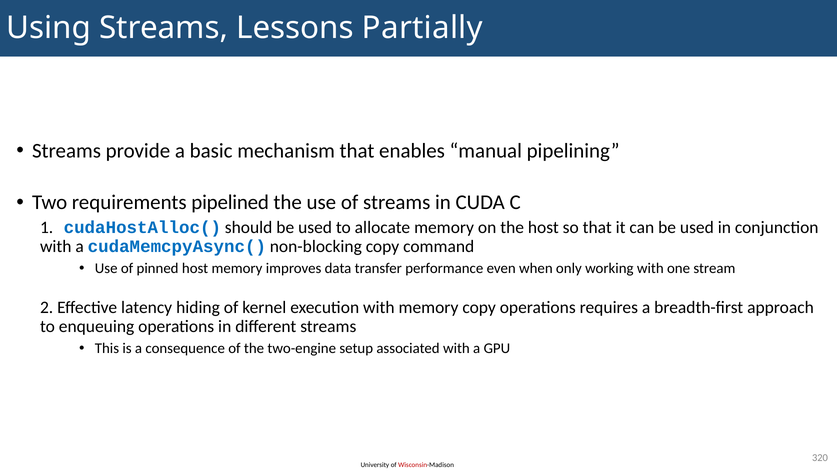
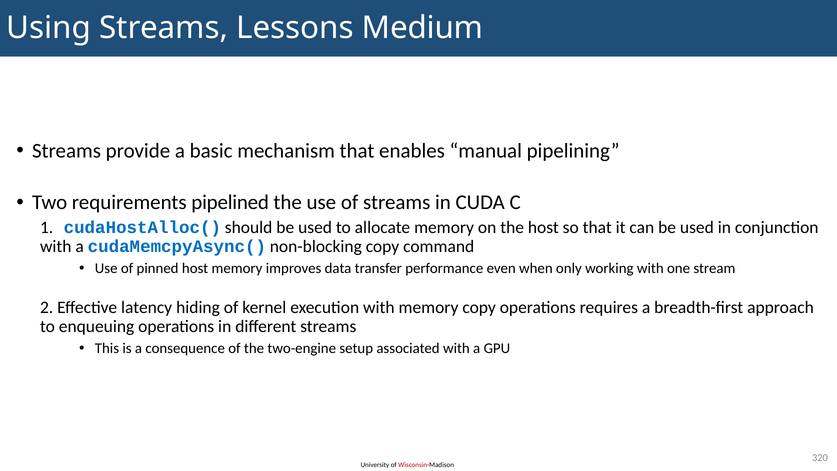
Partially: Partially -> Medium
